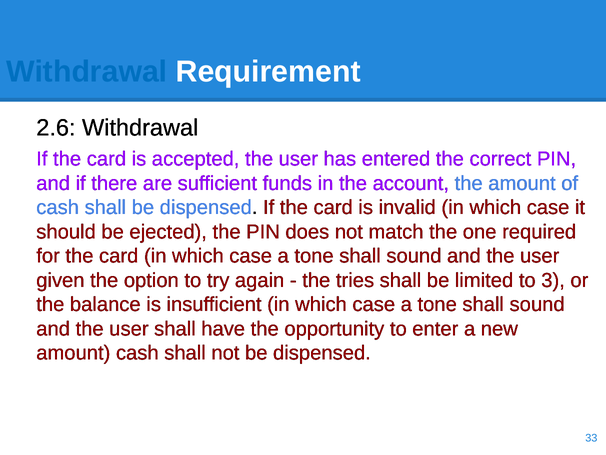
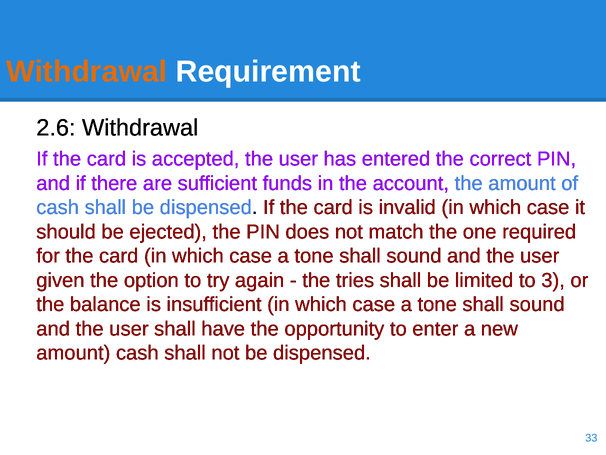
Withdrawal at (87, 72) colour: blue -> orange
